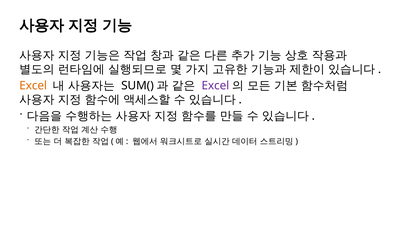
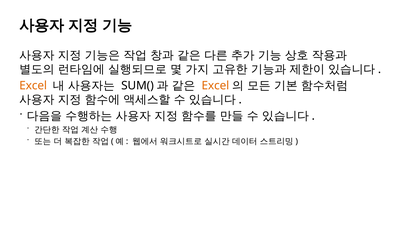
Excel at (215, 86) colour: purple -> orange
